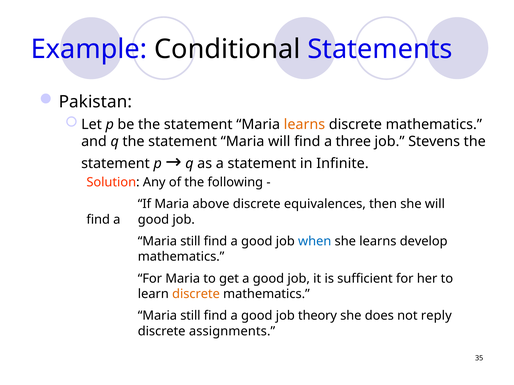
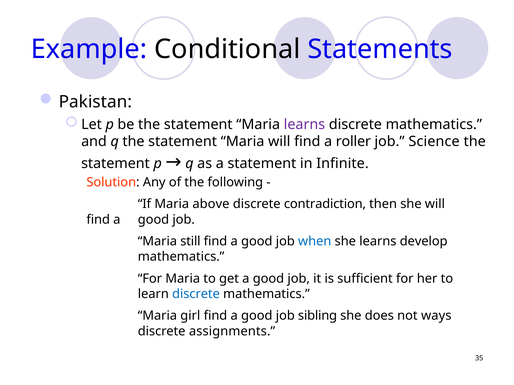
learns at (304, 125) colour: orange -> purple
three: three -> roller
Stevens: Stevens -> Science
equivalences: equivalences -> contradiction
discrete at (196, 294) colour: orange -> blue
still at (190, 316): still -> girl
theory: theory -> sibling
reply: reply -> ways
